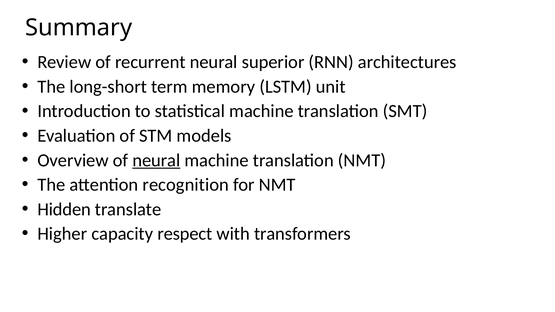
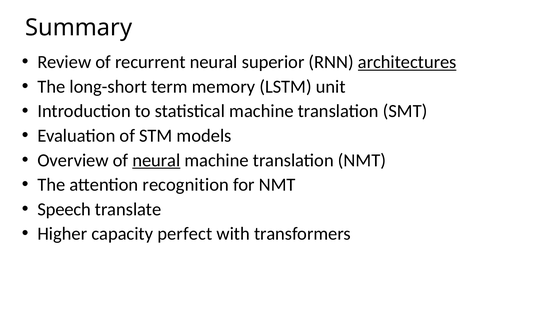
architectures underline: none -> present
Hidden: Hidden -> Speech
respect: respect -> perfect
